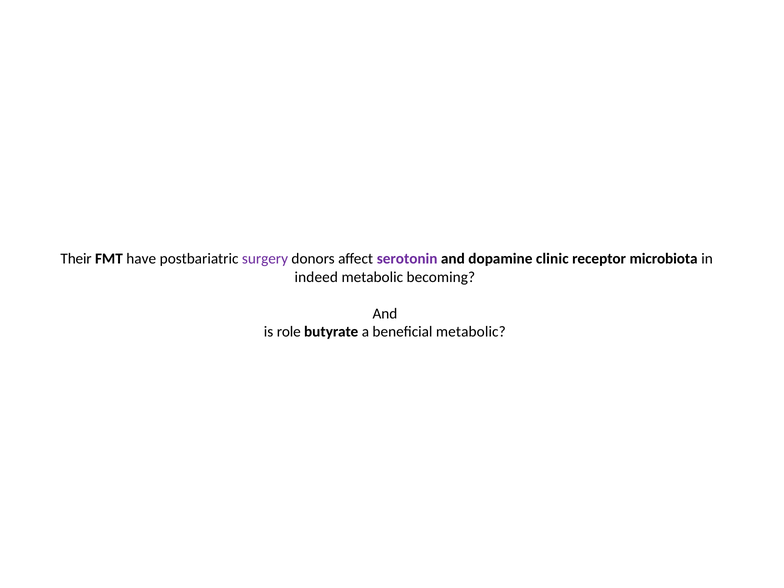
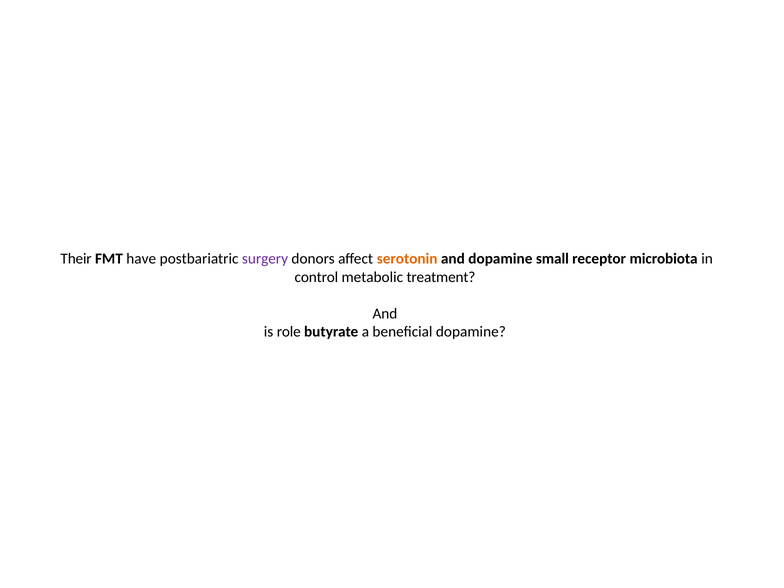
serotonin colour: purple -> orange
clinic: clinic -> small
indeed: indeed -> control
becoming: becoming -> treatment
beneficial metabolic: metabolic -> dopamine
